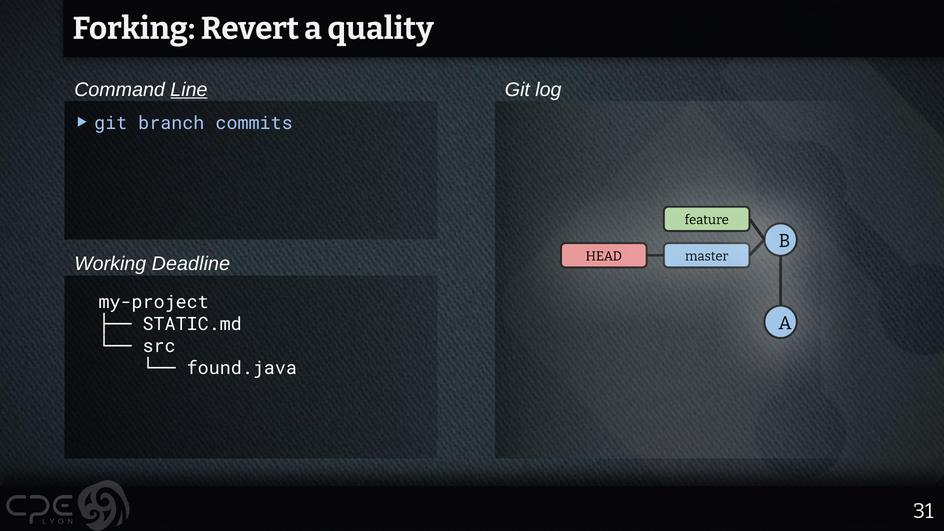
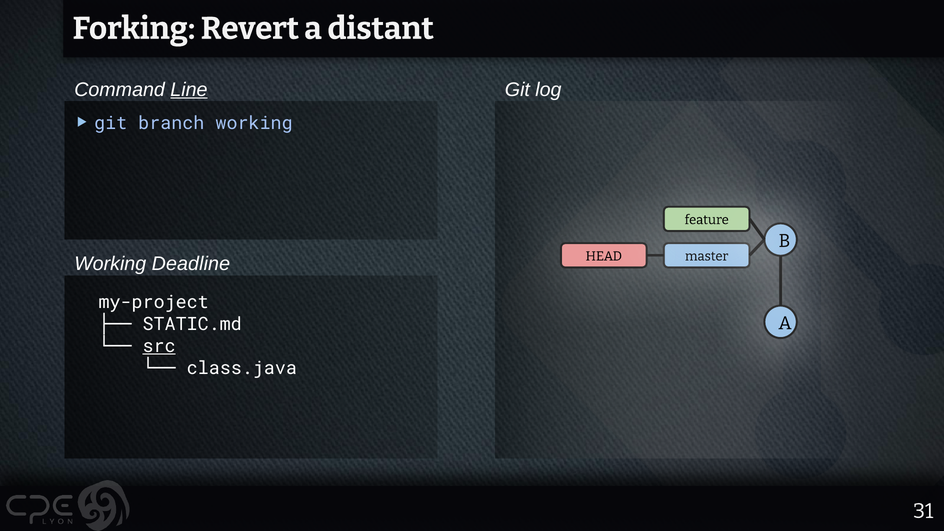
quality: quality -> distant
branch commits: commits -> working
src underline: none -> present
found.java: found.java -> class.java
